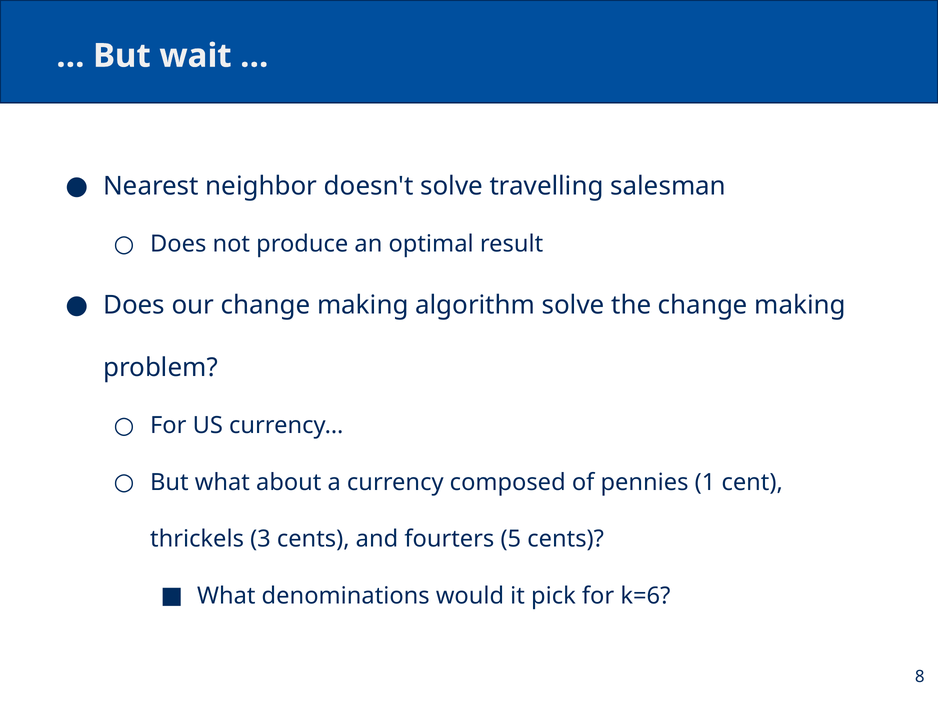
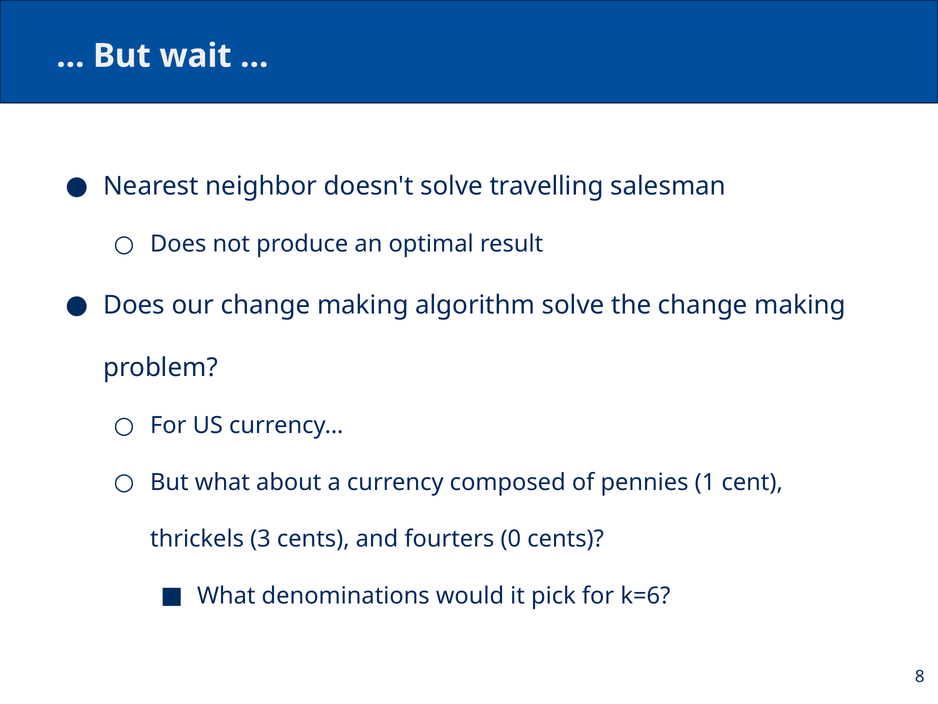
5: 5 -> 0
